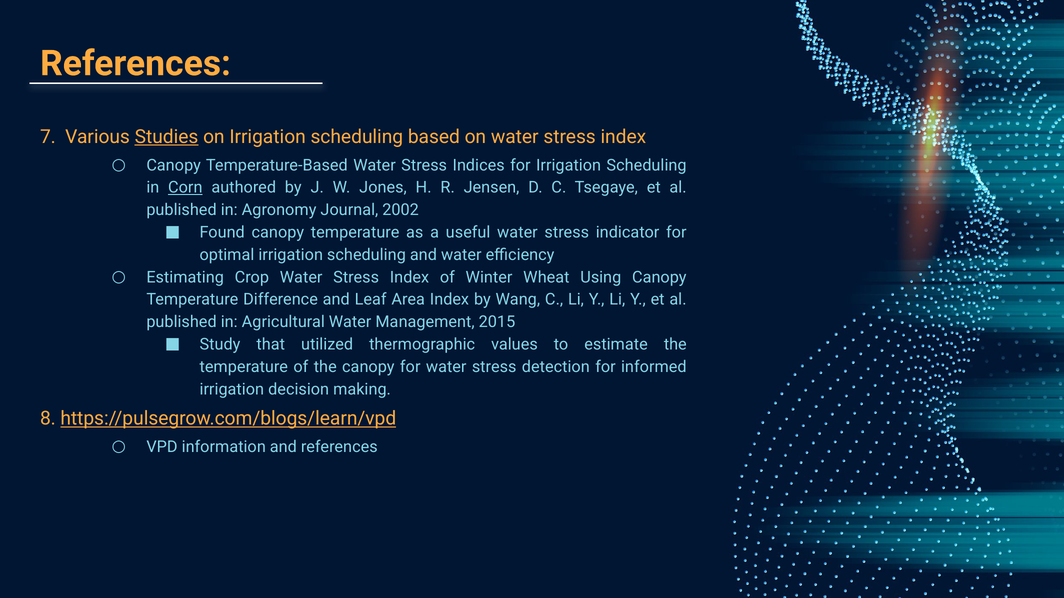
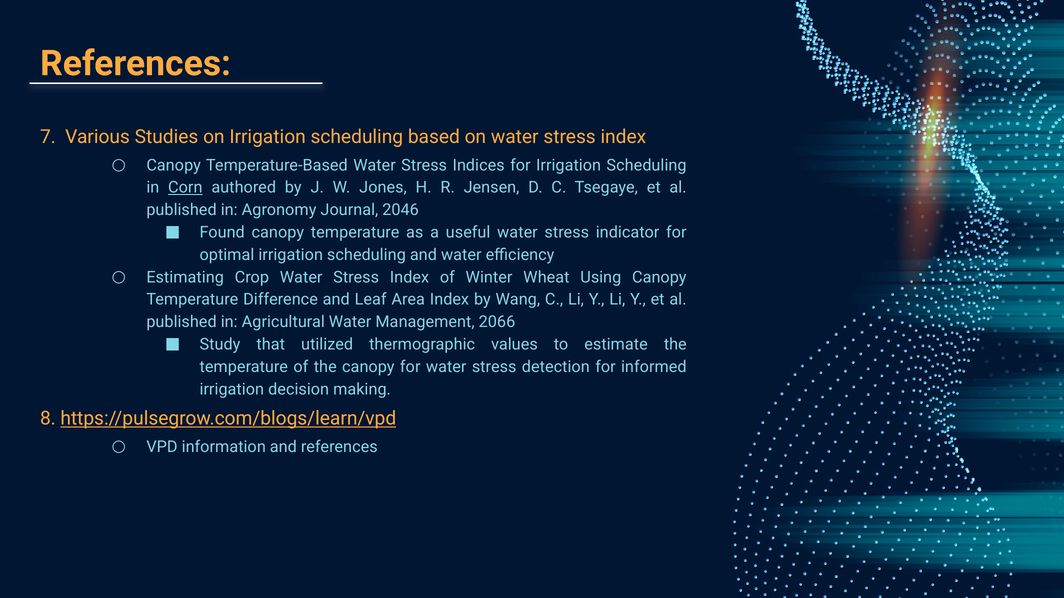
Studies underline: present -> none
2002: 2002 -> 2046
2015: 2015 -> 2066
